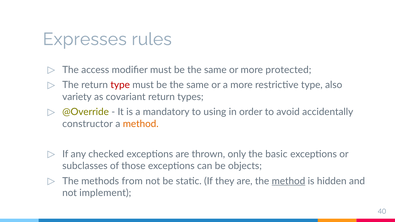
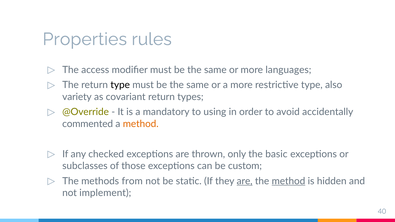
Expresses: Expresses -> Properties
protected: protected -> languages
type at (120, 85) colour: red -> black
constructor: constructor -> commented
objects: objects -> custom
are at (245, 181) underline: none -> present
